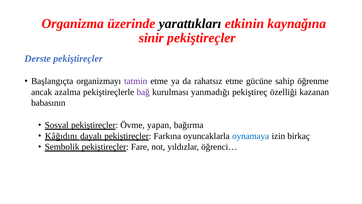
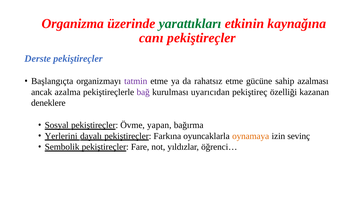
yarattıkları colour: black -> green
sinir: sinir -> canı
öğrenme: öğrenme -> azalması
yanmadığı: yanmadığı -> uyarıcıdan
babasının: babasının -> deneklere
Kâğıdını: Kâğıdını -> Yerlerini
oynamaya colour: blue -> orange
birkaç: birkaç -> sevinç
